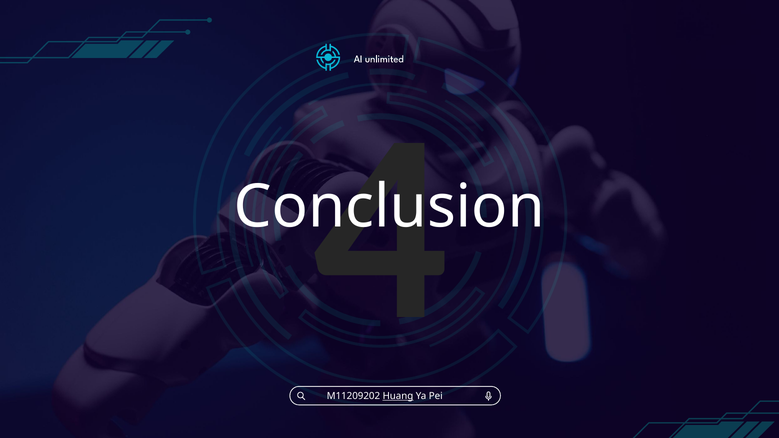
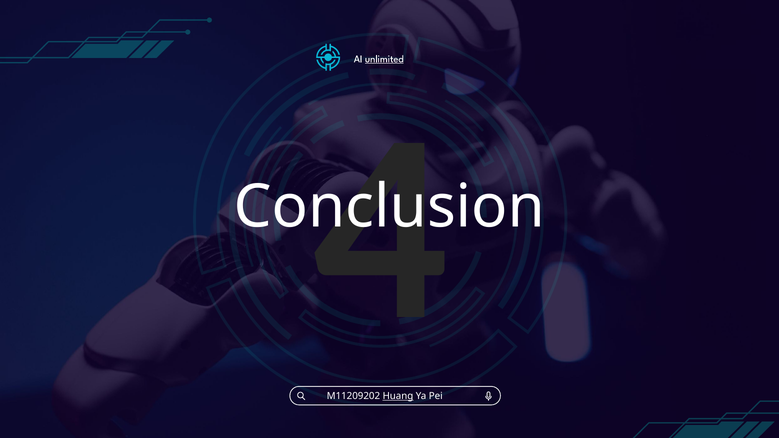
unlimited underline: none -> present
